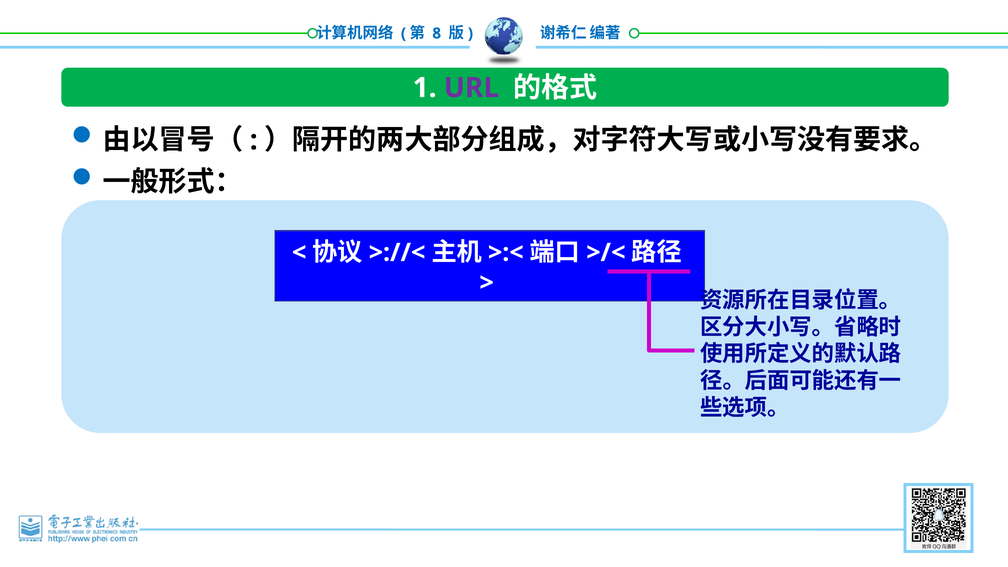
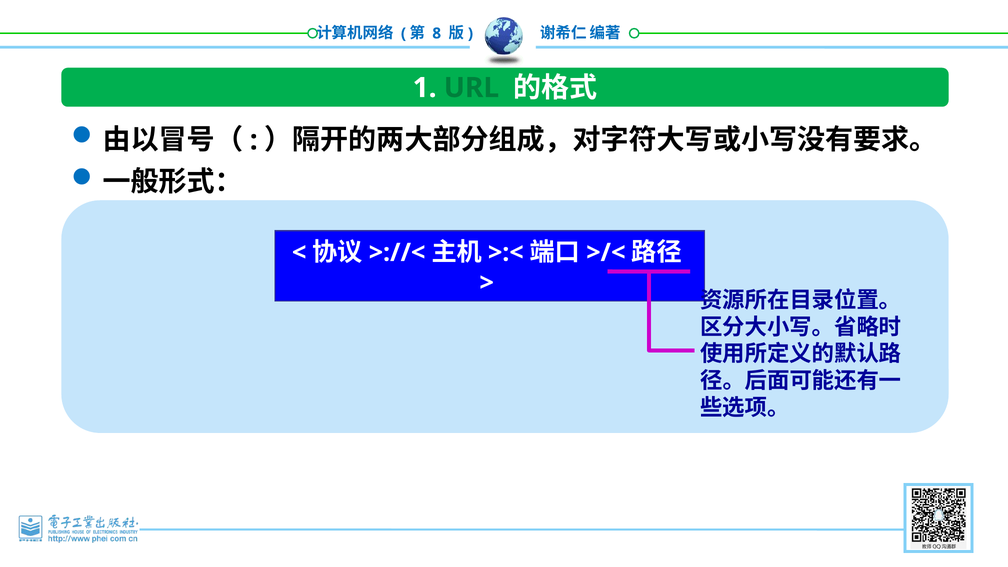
URL colour: purple -> green
